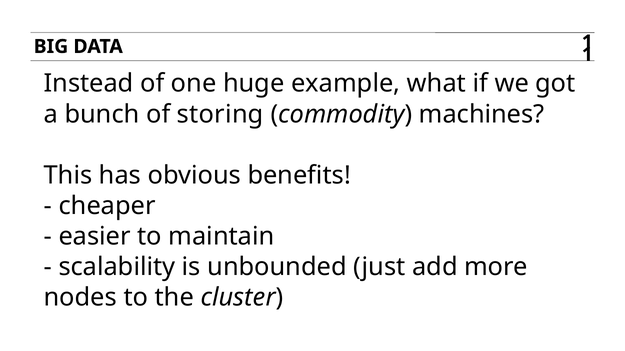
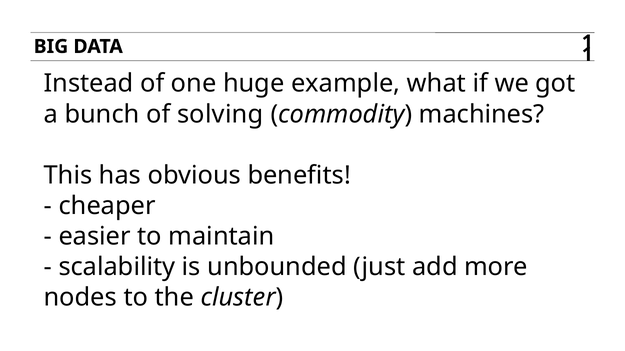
storing: storing -> solving
